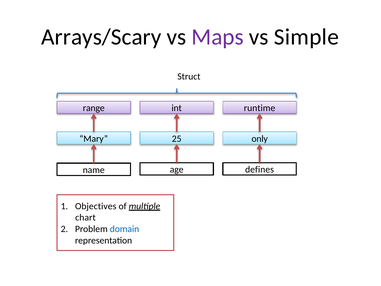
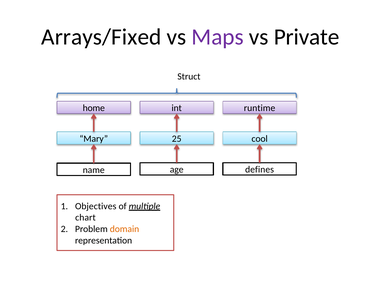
Arrays/Scary: Arrays/Scary -> Arrays/Fixed
Simple: Simple -> Private
range: range -> home
only: only -> cool
domain colour: blue -> orange
